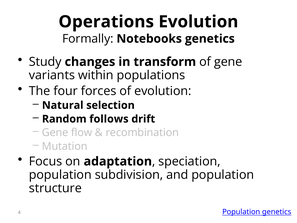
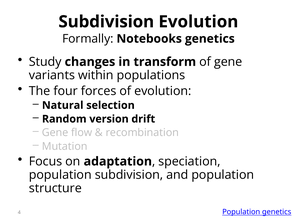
Operations at (106, 22): Operations -> Subdivision
follows: follows -> version
